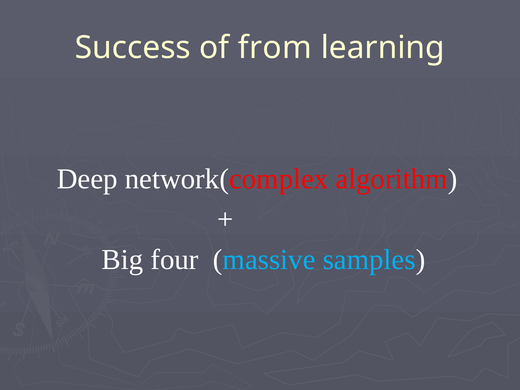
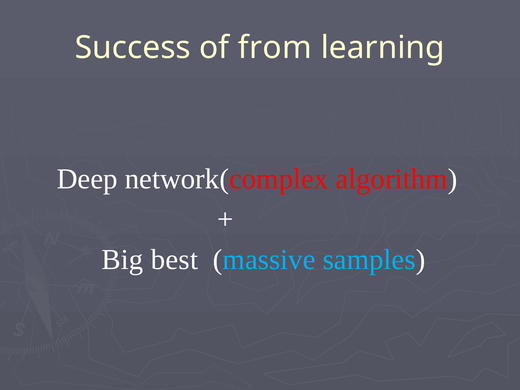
four: four -> best
